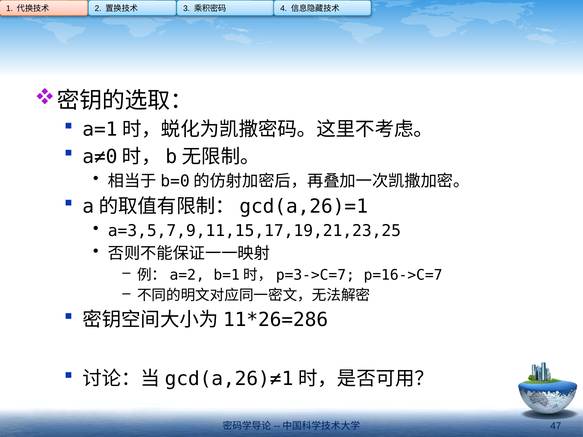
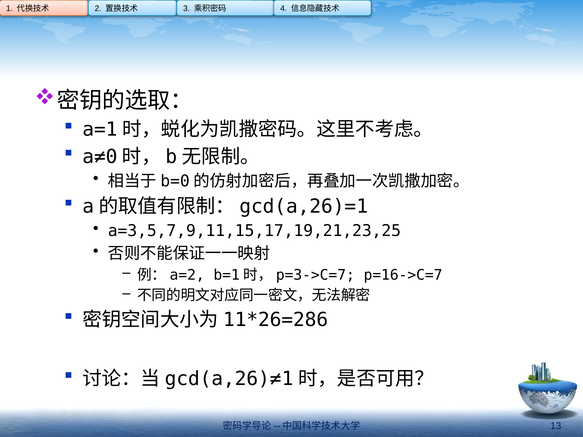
47: 47 -> 13
